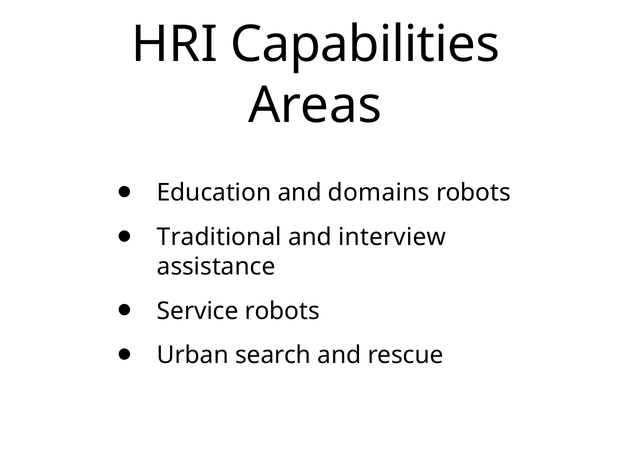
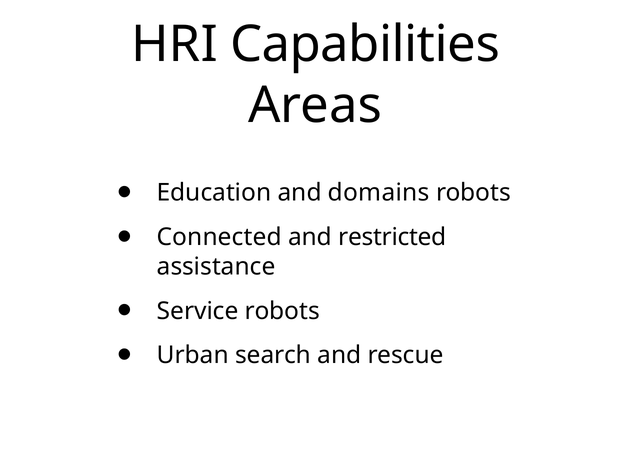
Traditional: Traditional -> Connected
interview: interview -> restricted
